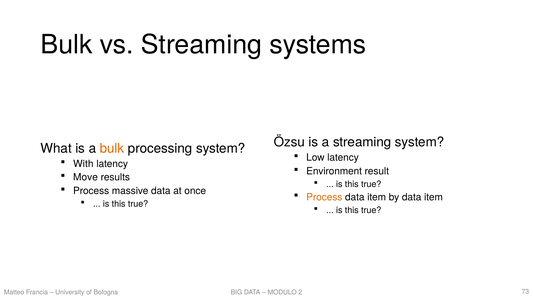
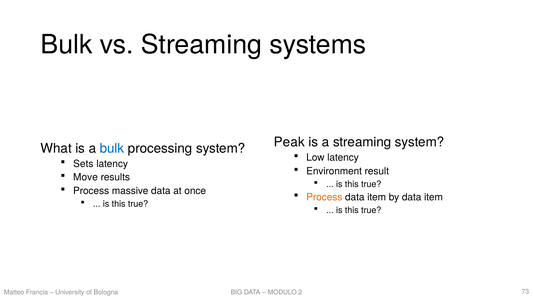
Özsu: Özsu -> Peak
bulk at (112, 148) colour: orange -> blue
With: With -> Sets
